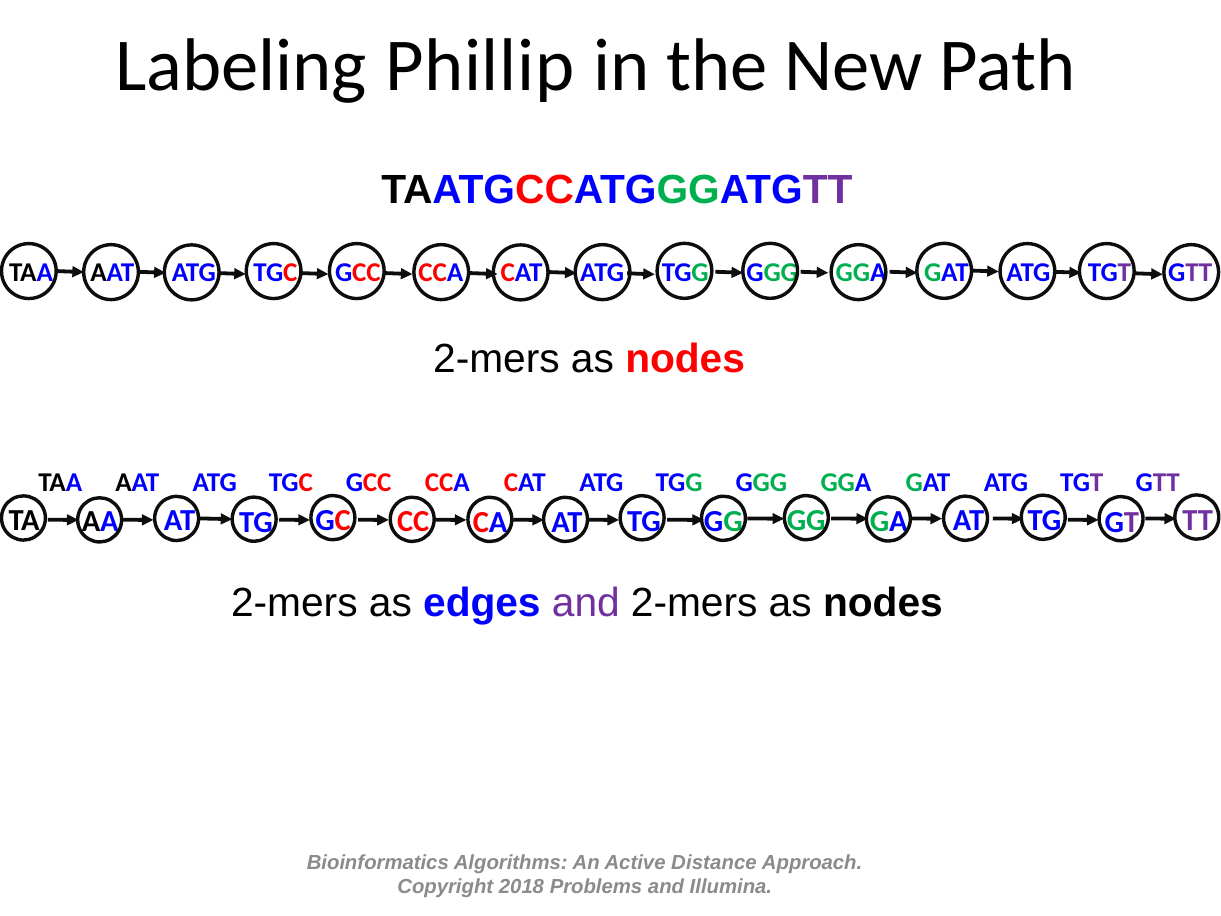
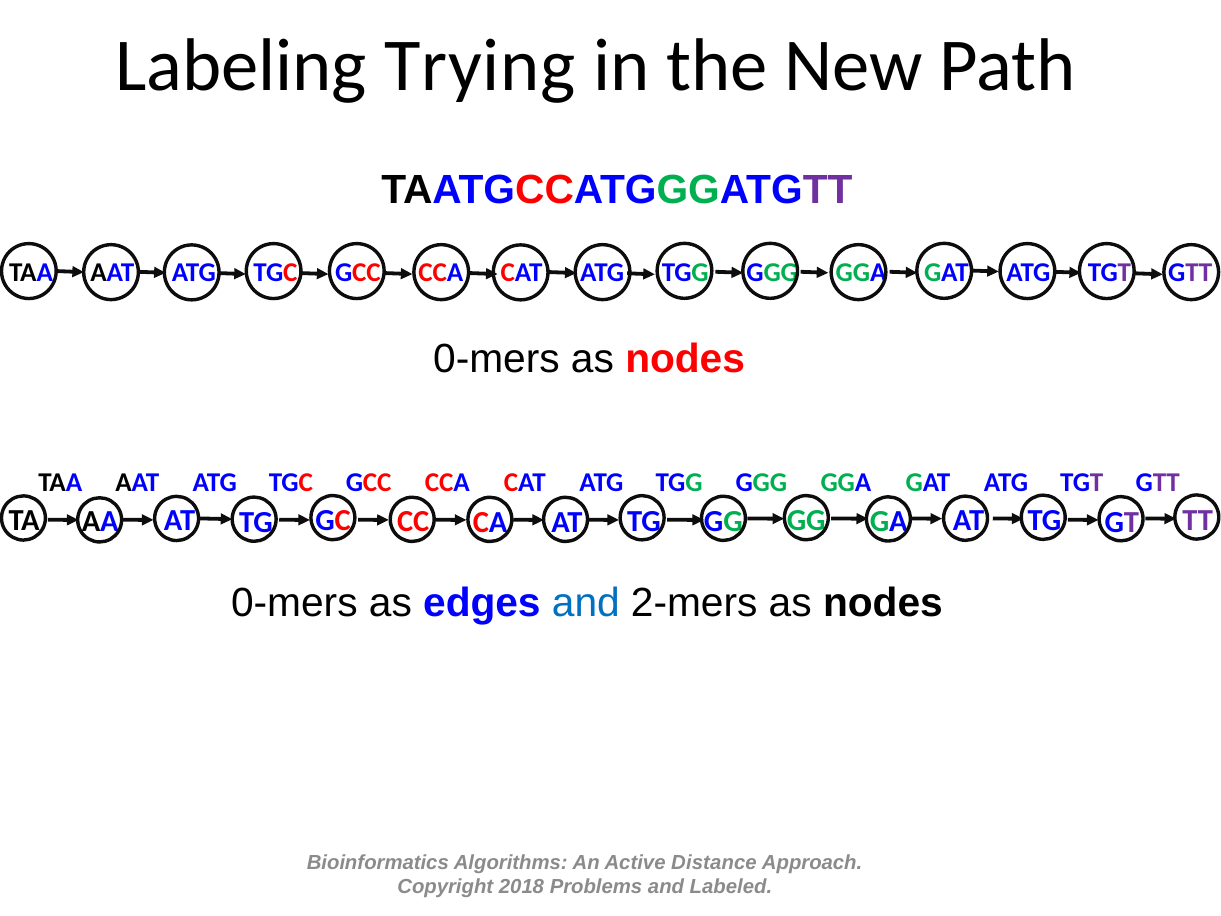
Phillip: Phillip -> Trying
2-mers at (496, 359): 2-mers -> 0-mers
2-mers at (294, 603): 2-mers -> 0-mers
and at (586, 603) colour: purple -> blue
Illumina: Illumina -> Labeled
